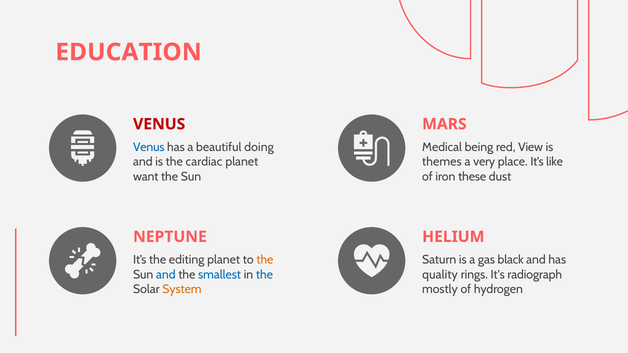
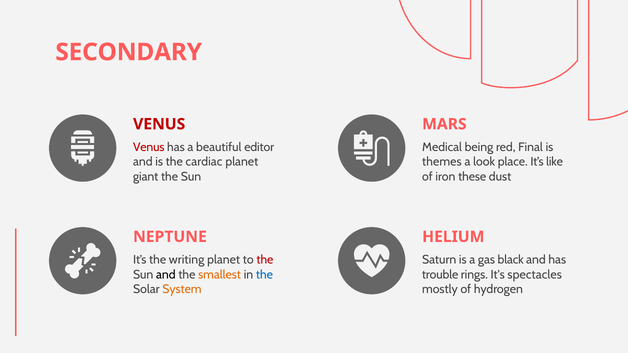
EDUCATION: EDUCATION -> SECONDARY
Venus at (149, 147) colour: blue -> red
doing: doing -> editor
View: View -> Final
very: very -> look
want: want -> giant
editing: editing -> writing
the at (265, 260) colour: orange -> red
and at (166, 275) colour: blue -> black
smallest colour: blue -> orange
quality: quality -> trouble
radiograph: radiograph -> spectacles
